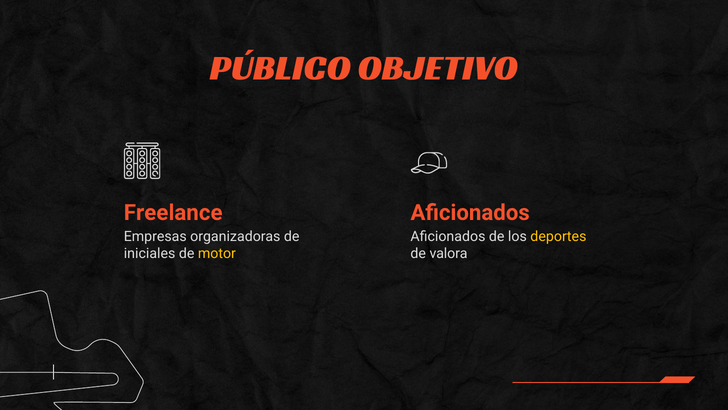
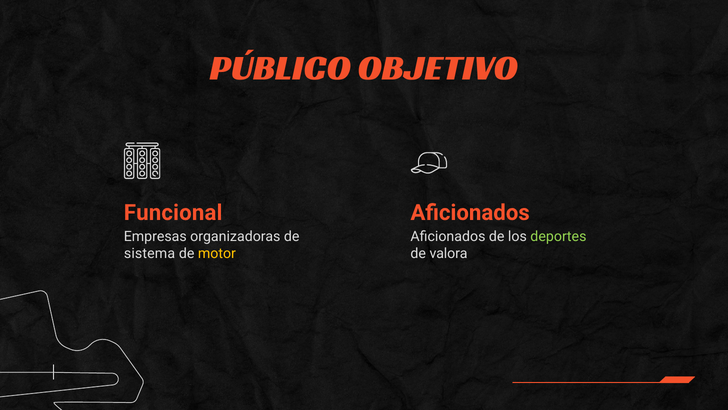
Freelance: Freelance -> Funcional
deportes colour: yellow -> light green
iniciales: iniciales -> sistema
